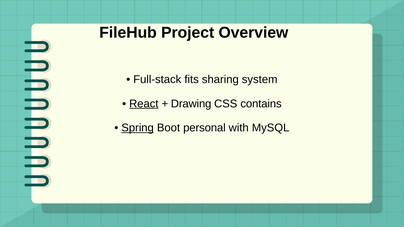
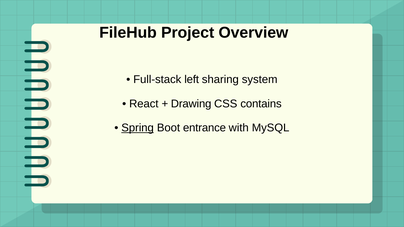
fits: fits -> left
React underline: present -> none
personal: personal -> entrance
